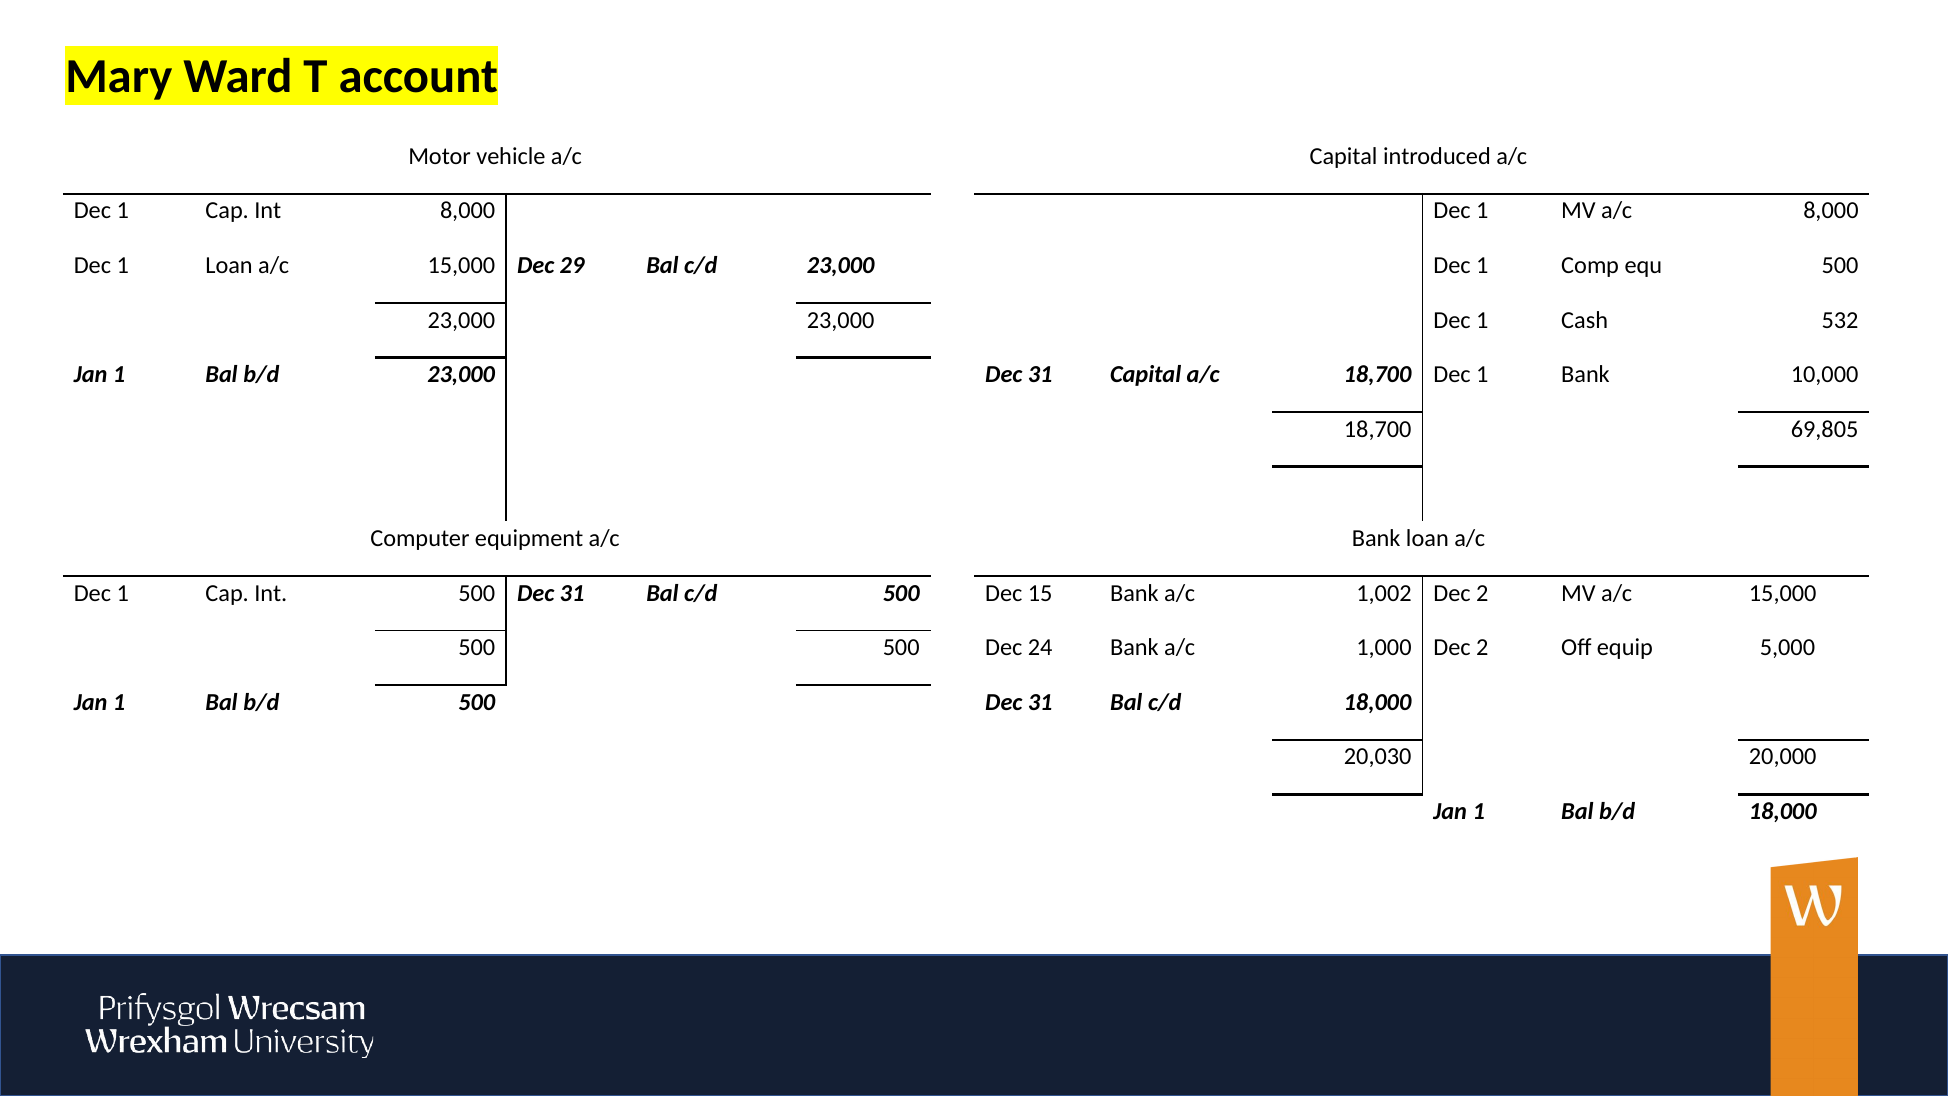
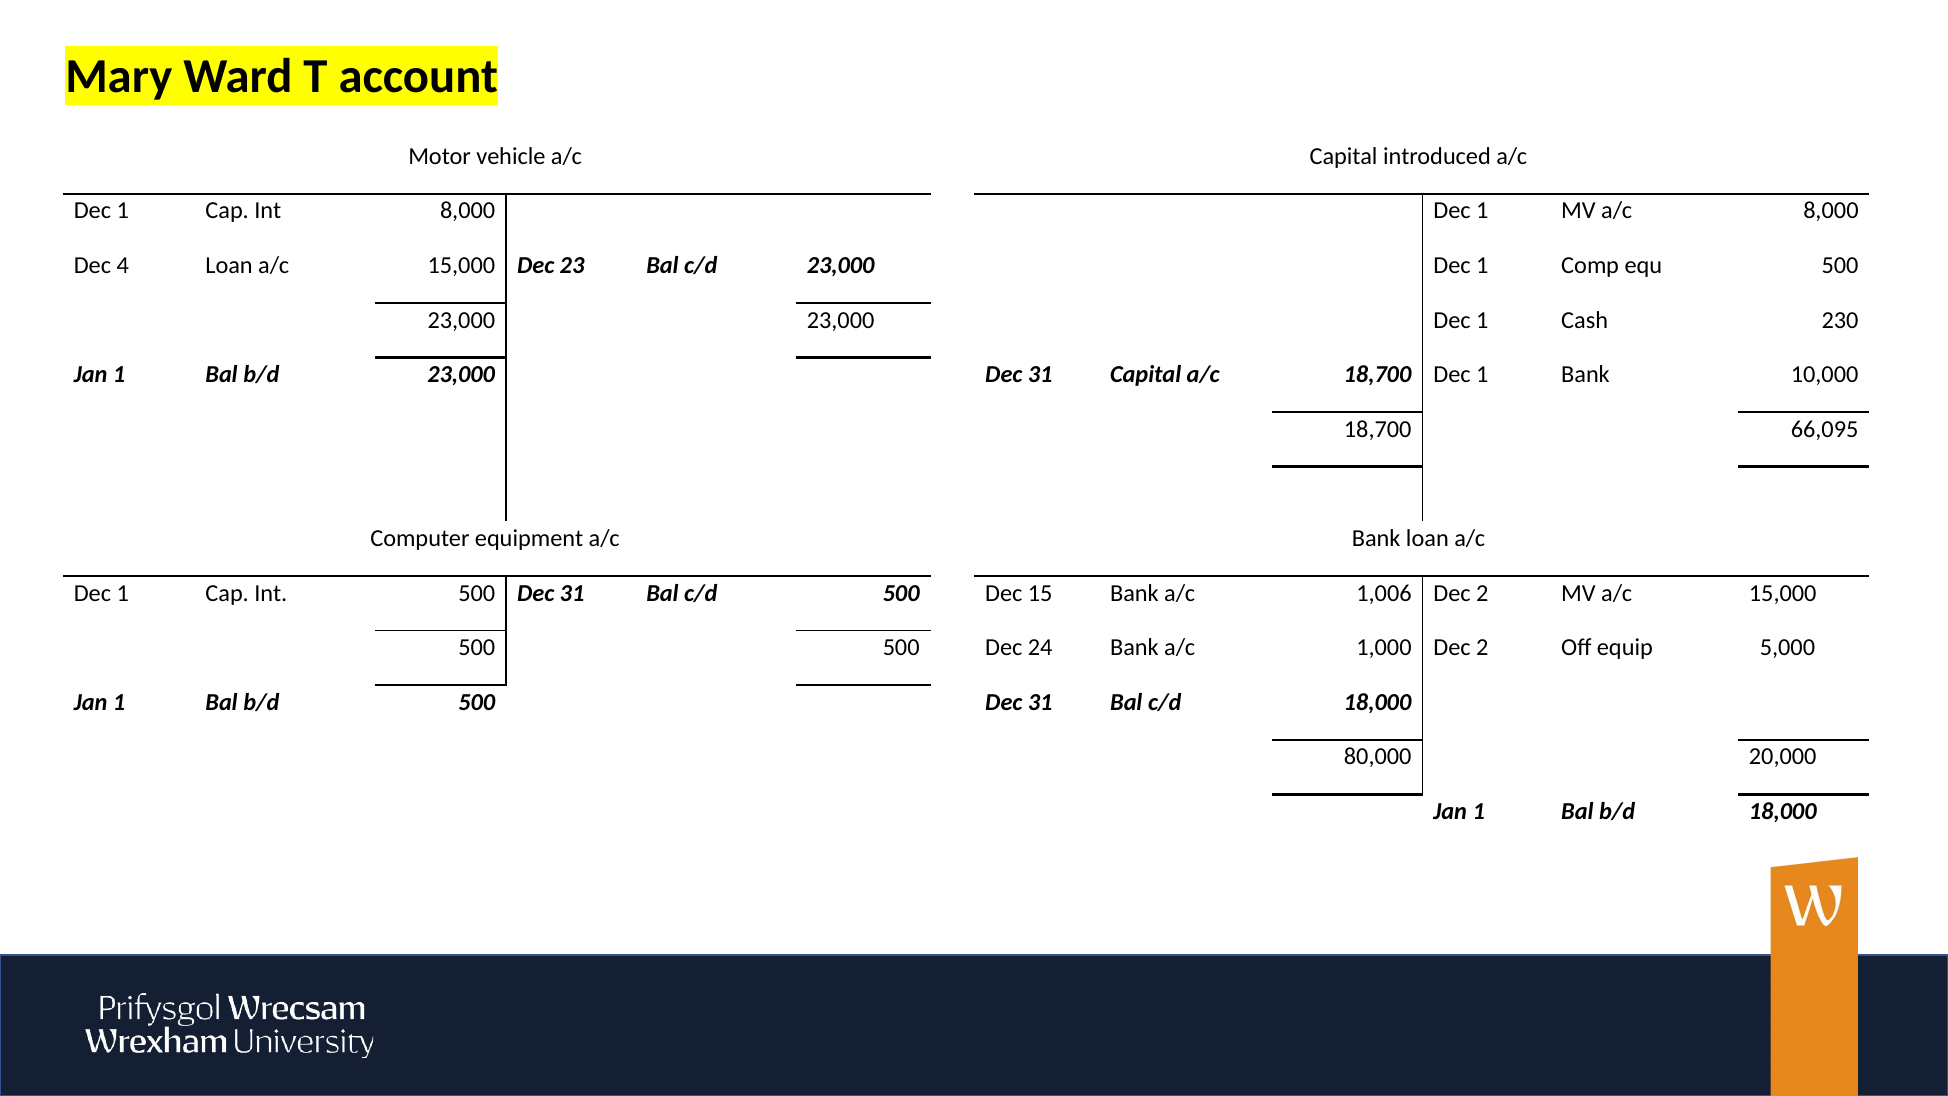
1 at (123, 265): 1 -> 4
29: 29 -> 23
532: 532 -> 230
69,805: 69,805 -> 66,095
1,002: 1,002 -> 1,006
20,030: 20,030 -> 80,000
